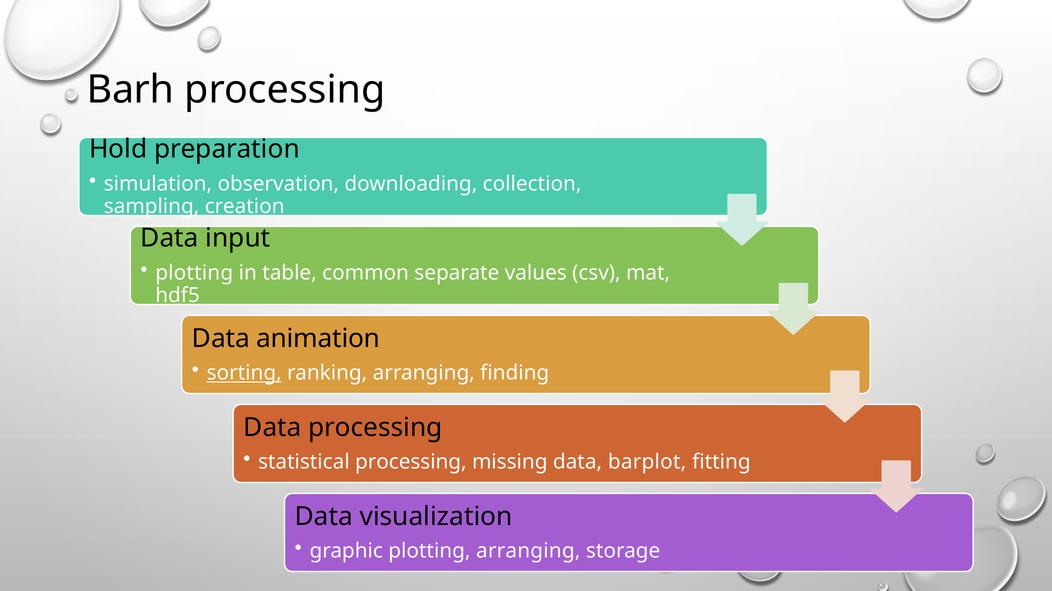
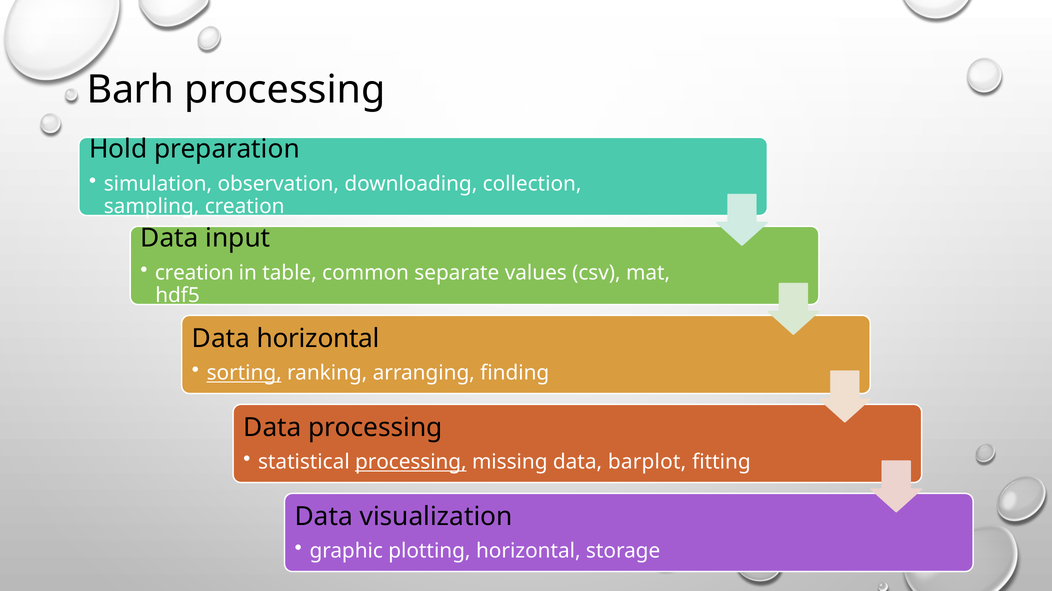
plotting at (194, 273): plotting -> creation
Data animation: animation -> horizontal
processing at (411, 463) underline: none -> present
plotting arranging: arranging -> horizontal
